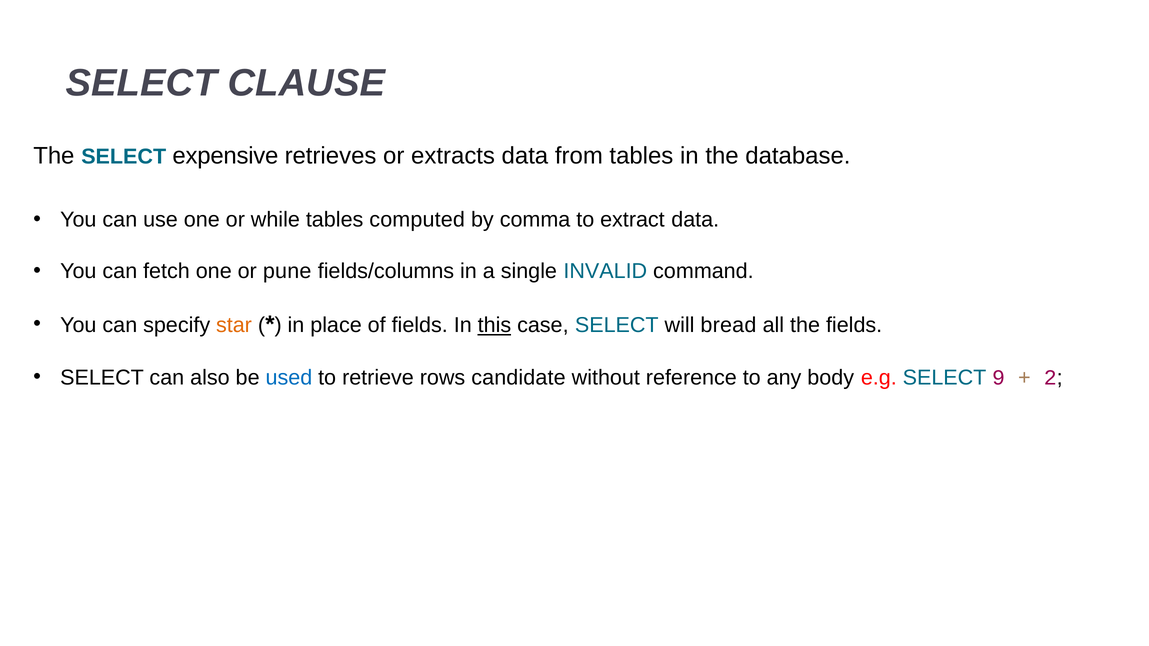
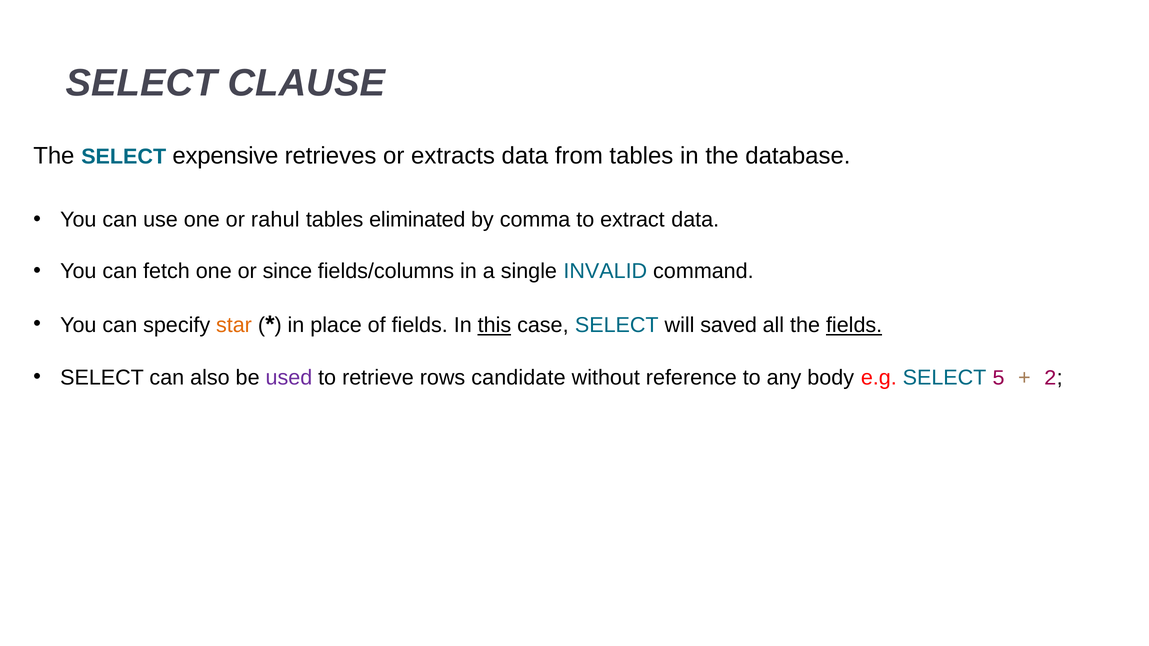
while: while -> rahul
computed: computed -> eliminated
pune: pune -> since
bread: bread -> saved
fields at (854, 326) underline: none -> present
used colour: blue -> purple
9: 9 -> 5
